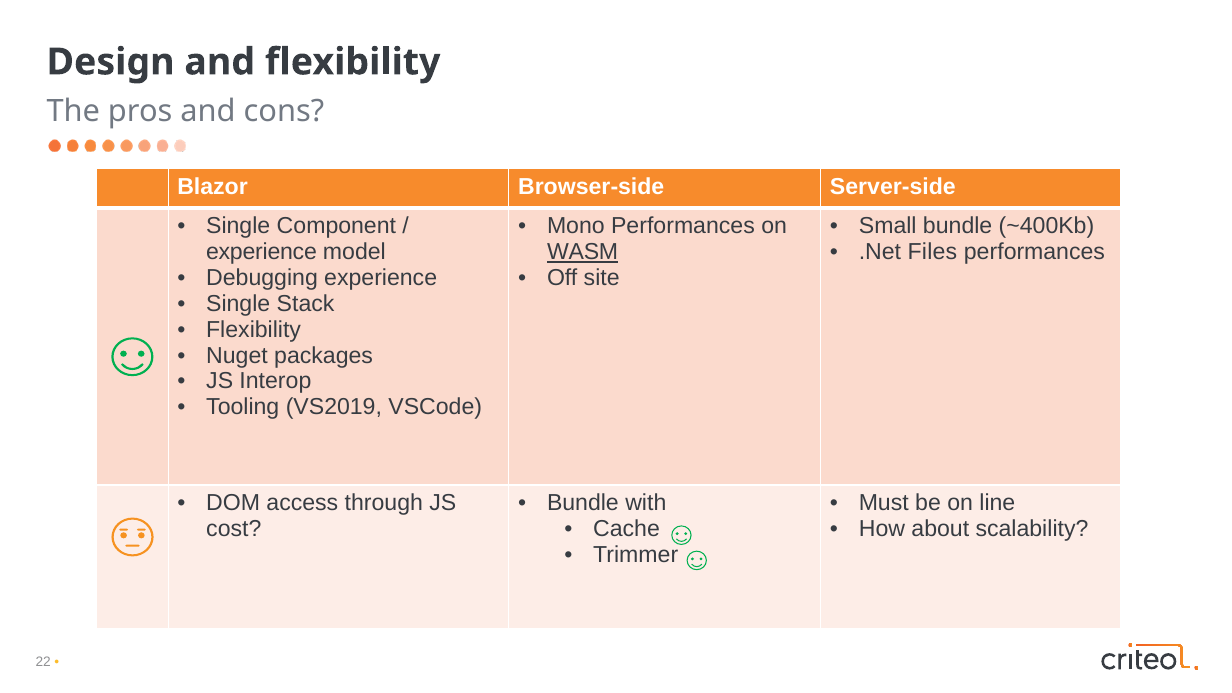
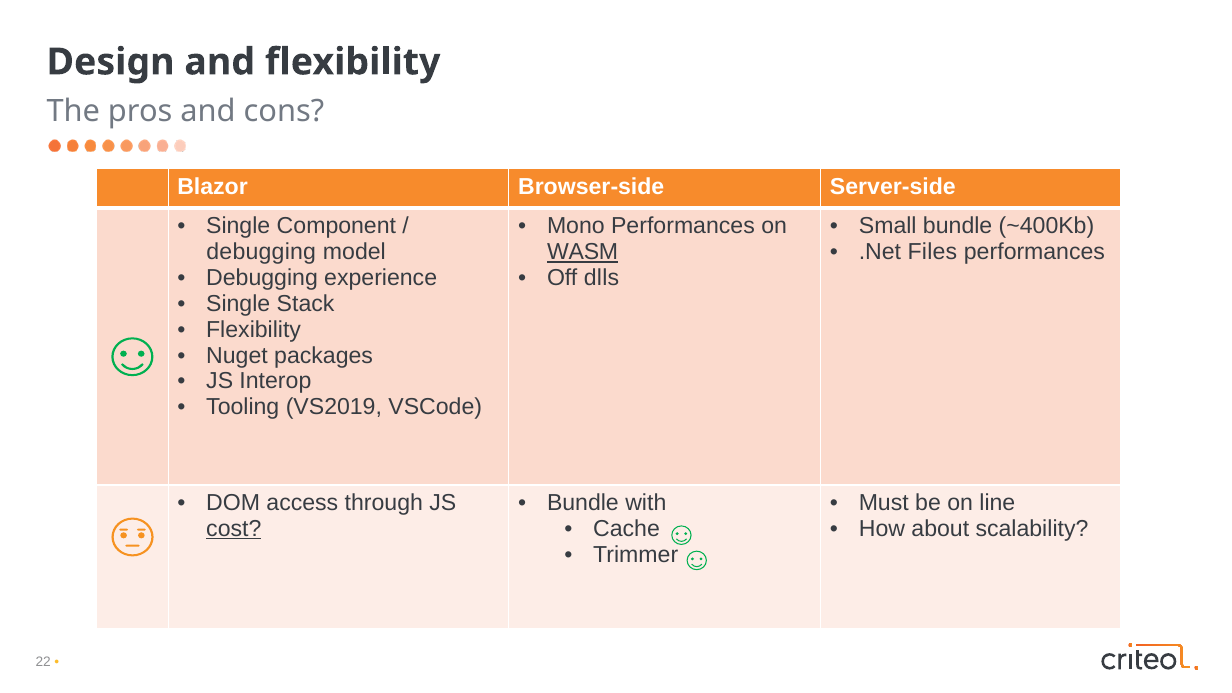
experience at (261, 252): experience -> debugging
site: site -> dlls
cost underline: none -> present
